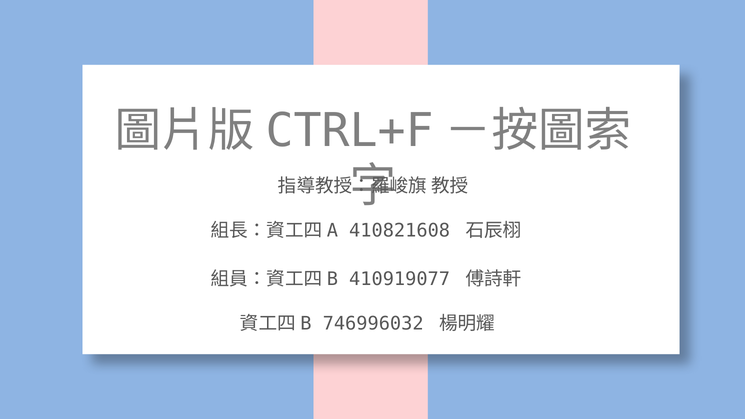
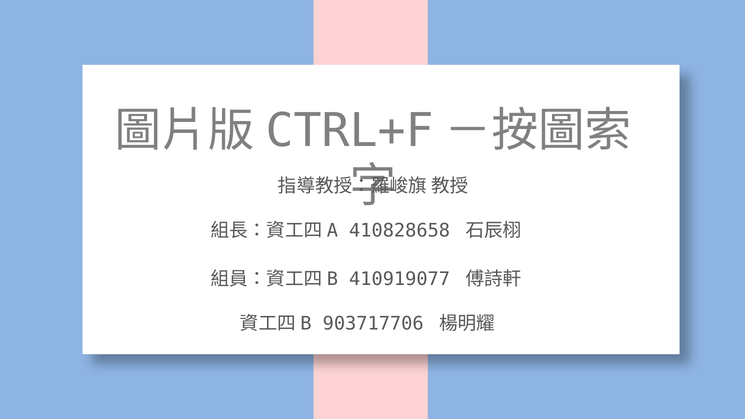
410821608: 410821608 -> 410828658
746996032: 746996032 -> 903717706
